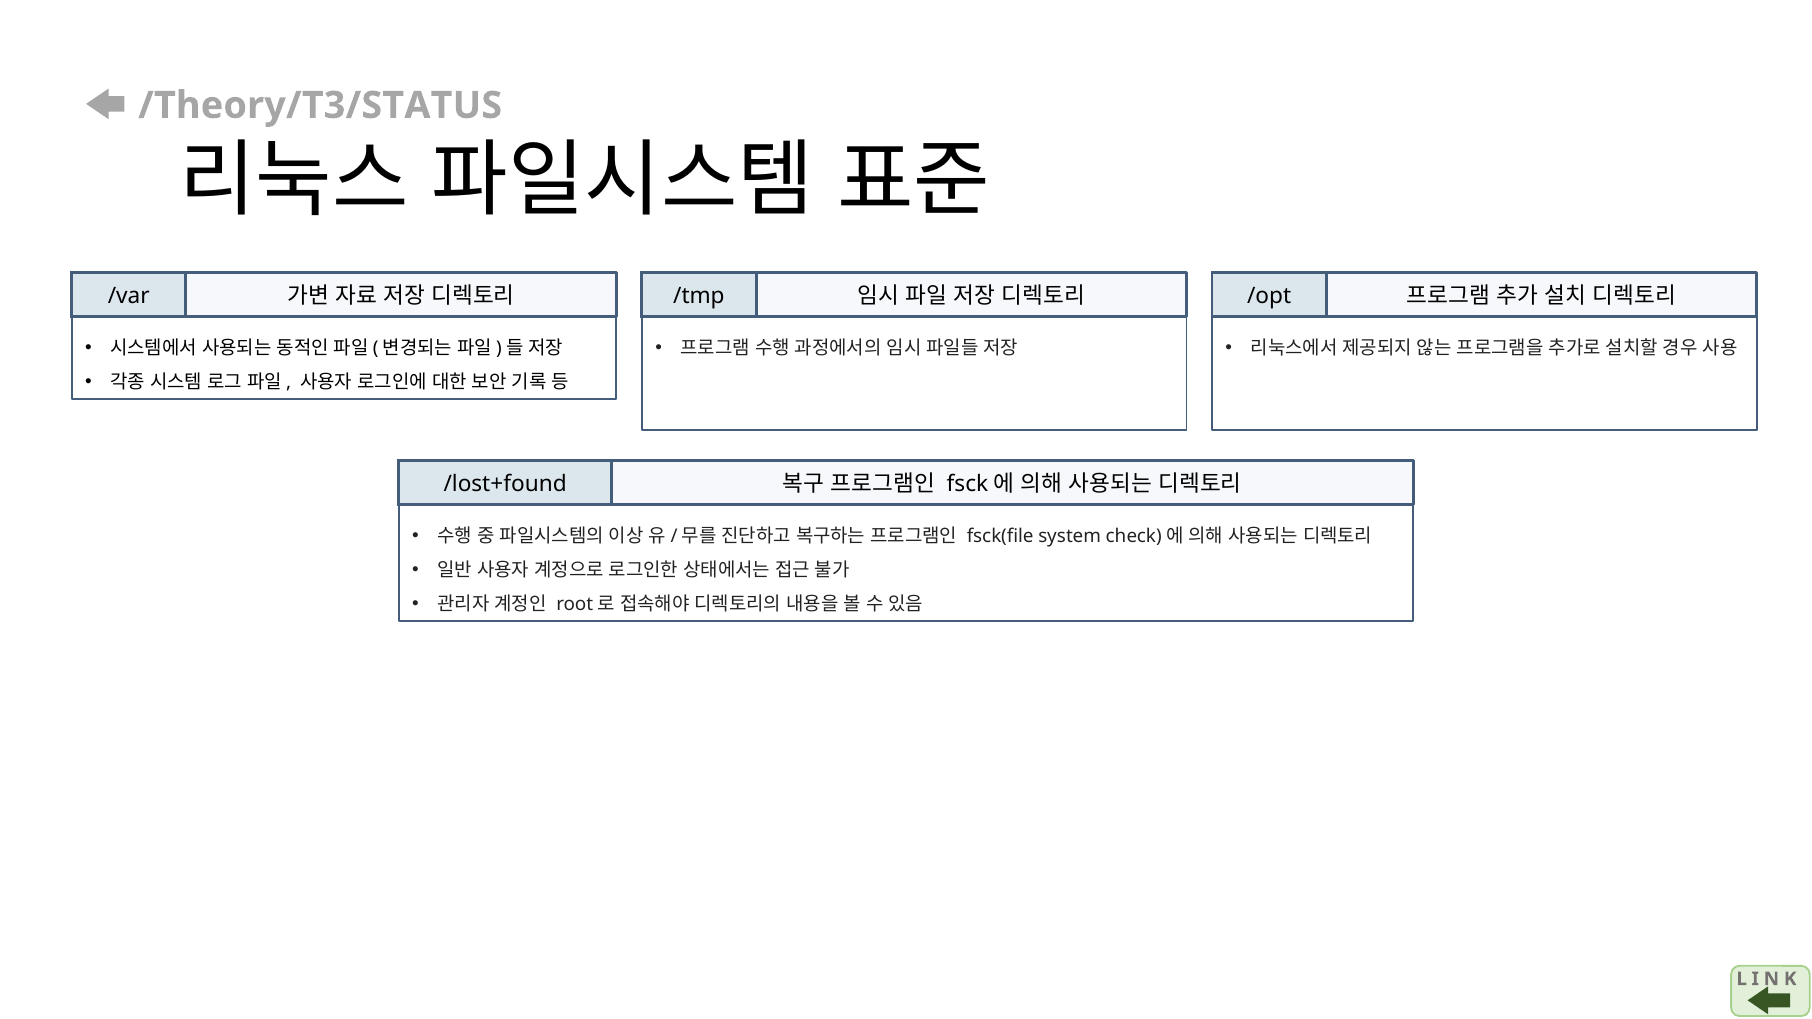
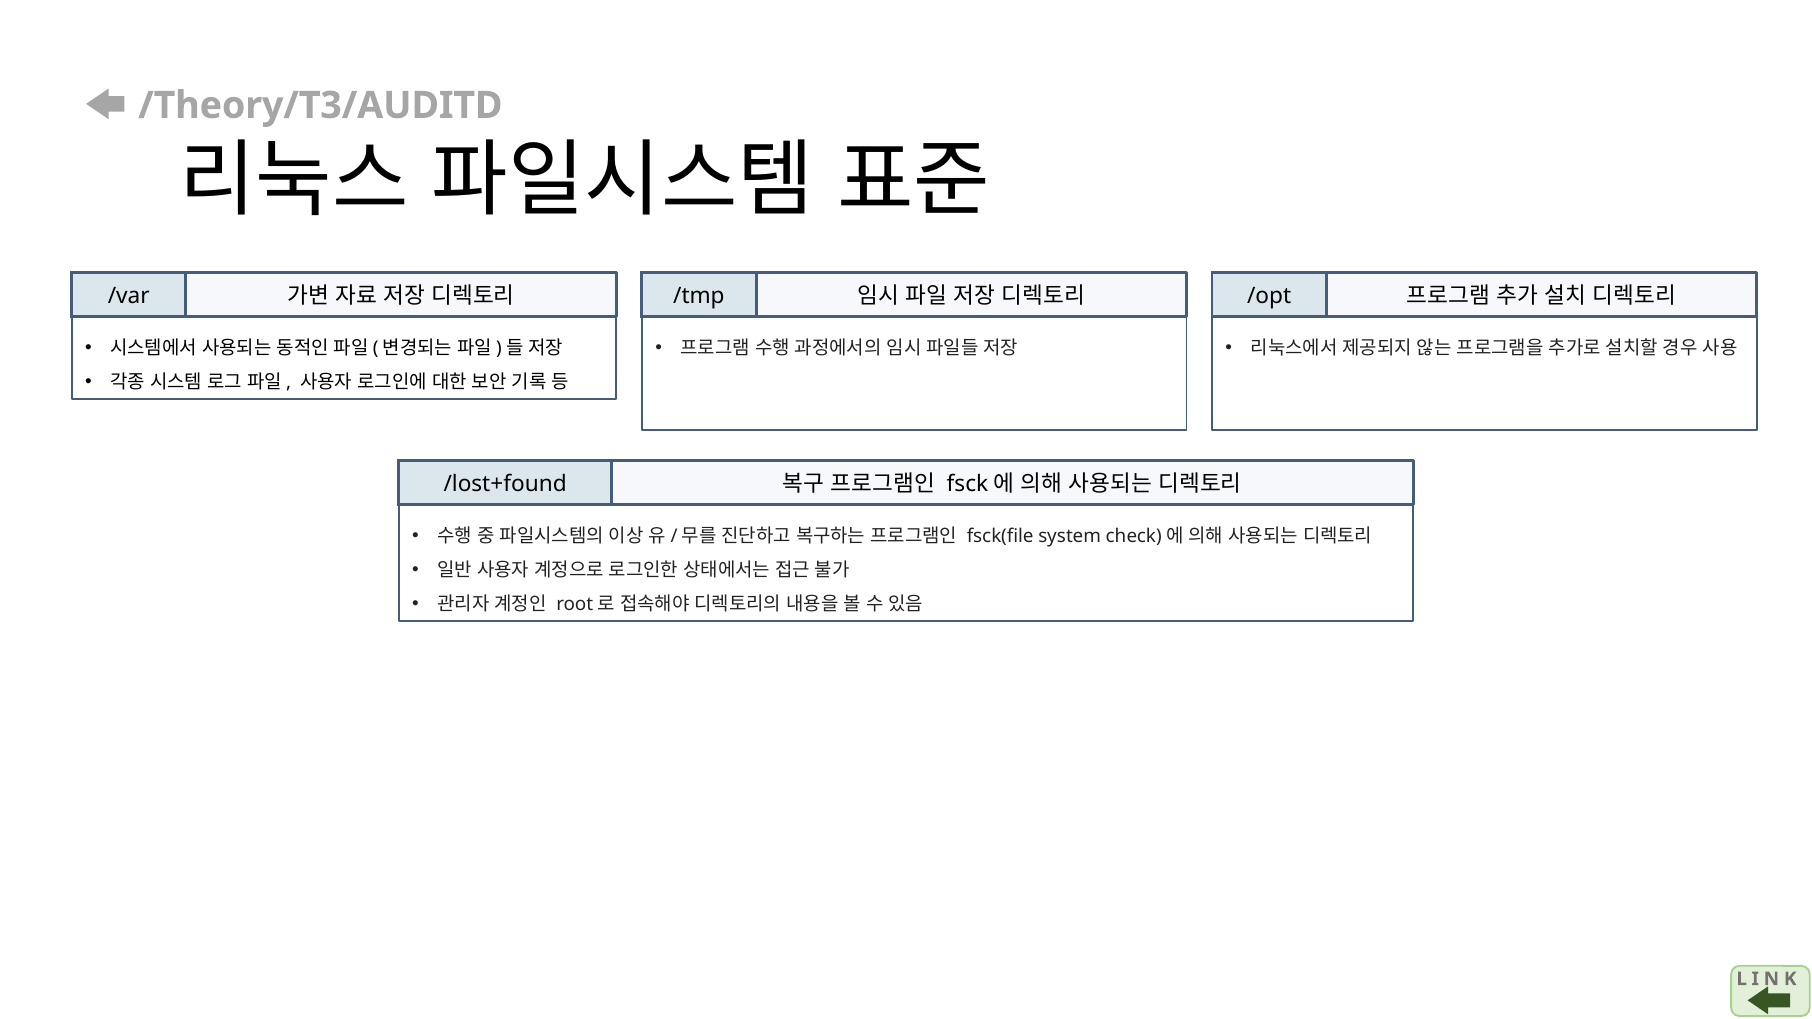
/Theory/T3/STATUS: /Theory/T3/STATUS -> /Theory/T3/AUDITD
